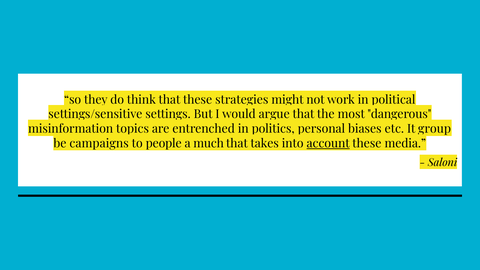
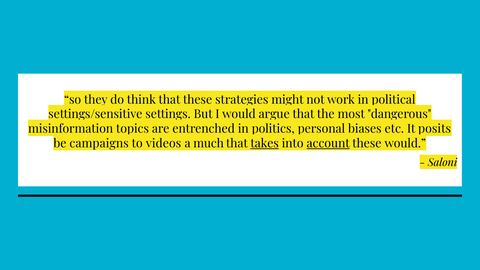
group: group -> posits
people: people -> videos
takes underline: none -> present
these media: media -> would
